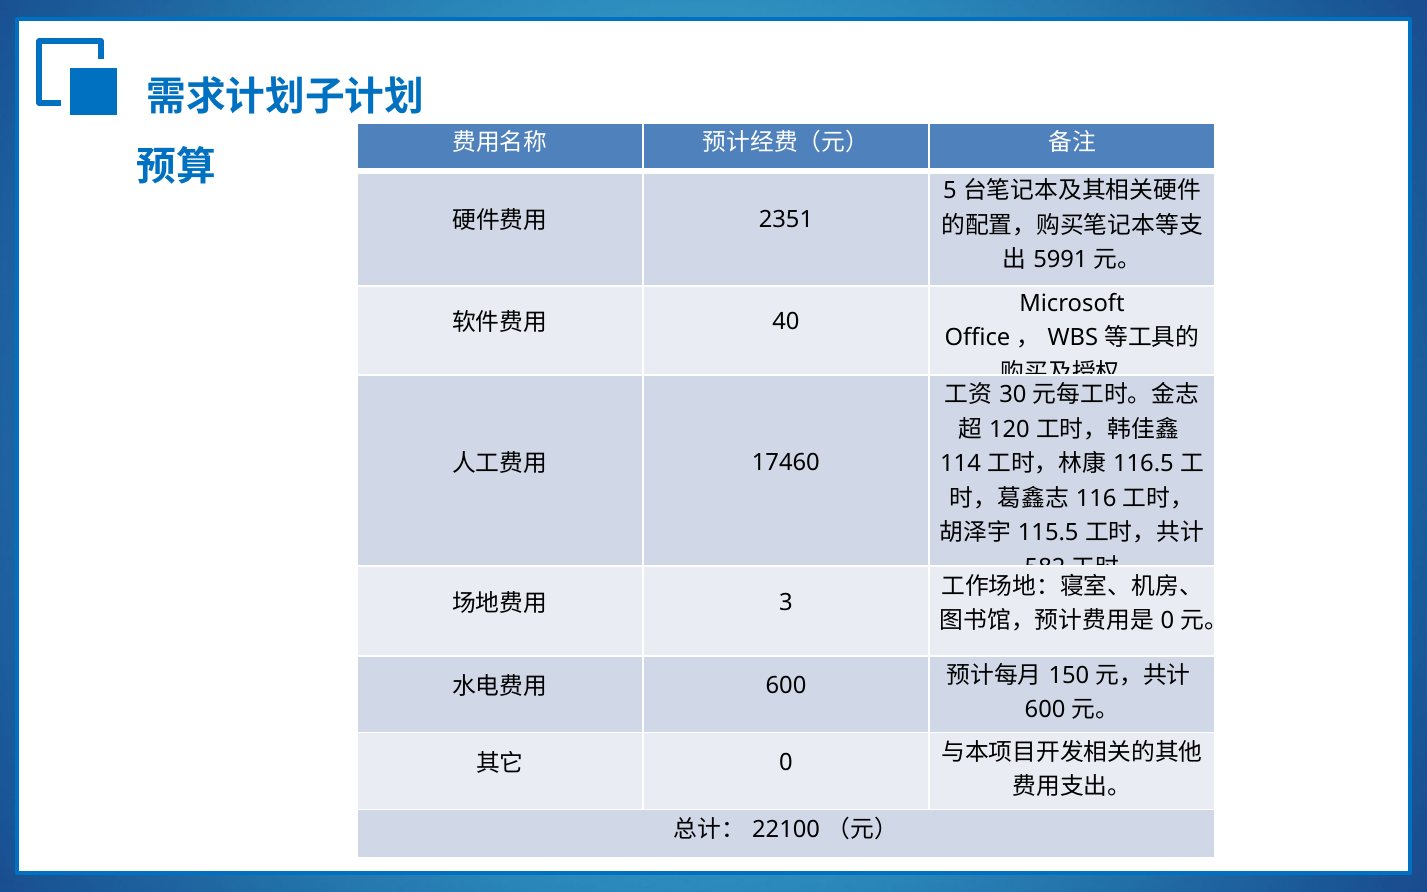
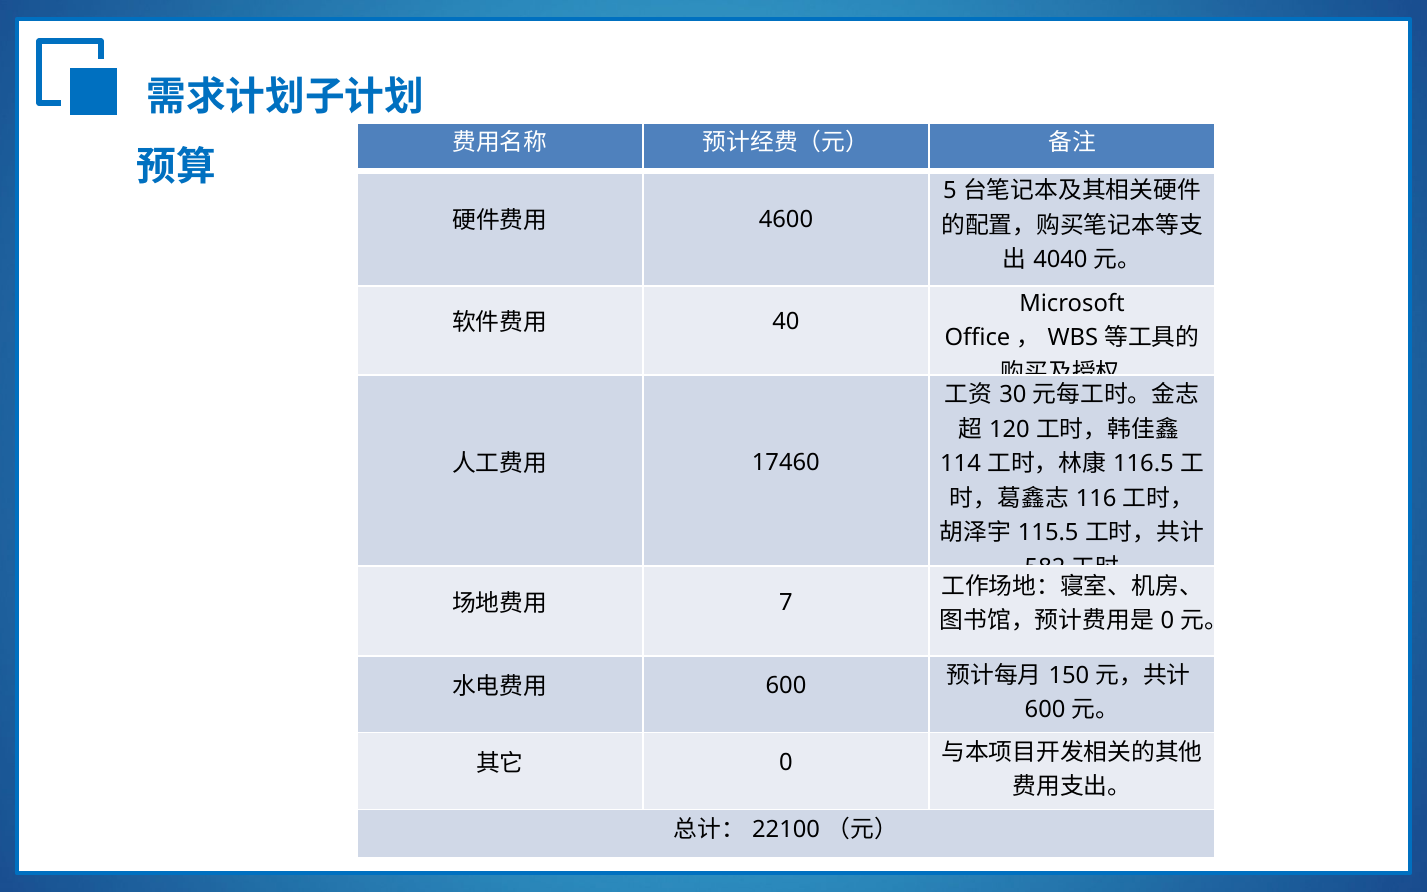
2351: 2351 -> 4600
5991: 5991 -> 4040
3: 3 -> 7
